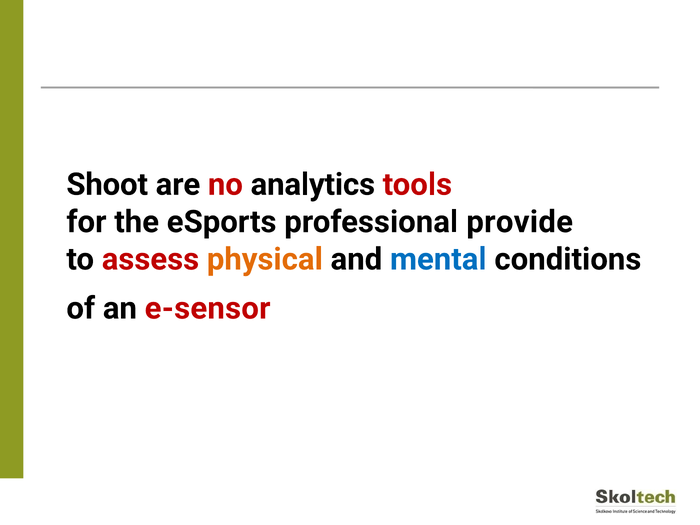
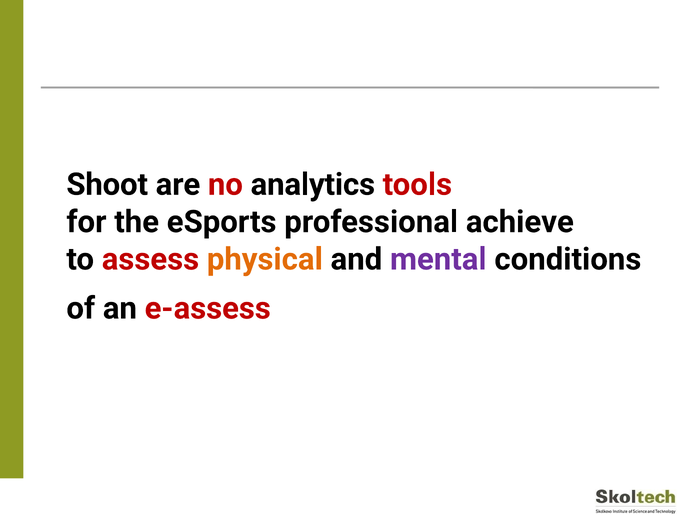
provide: provide -> achieve
mental colour: blue -> purple
e-sensor: e-sensor -> e-assess
